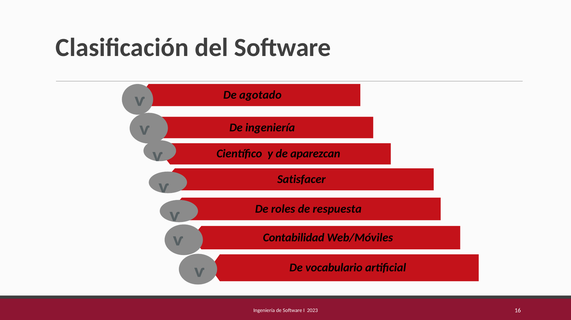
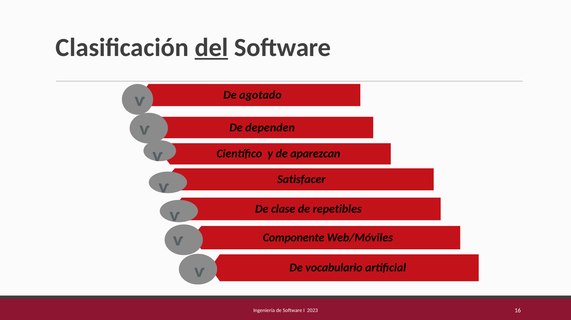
del underline: none -> present
De ingeniería: ingeniería -> dependen
roles: roles -> clase
respuesta: respuesta -> repetibles
Contabilidad: Contabilidad -> Componente
